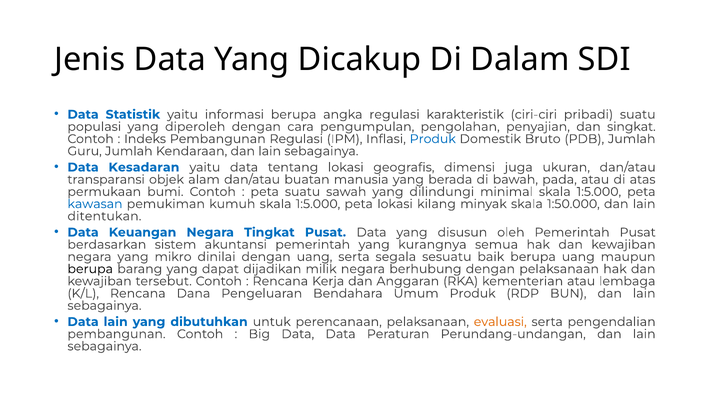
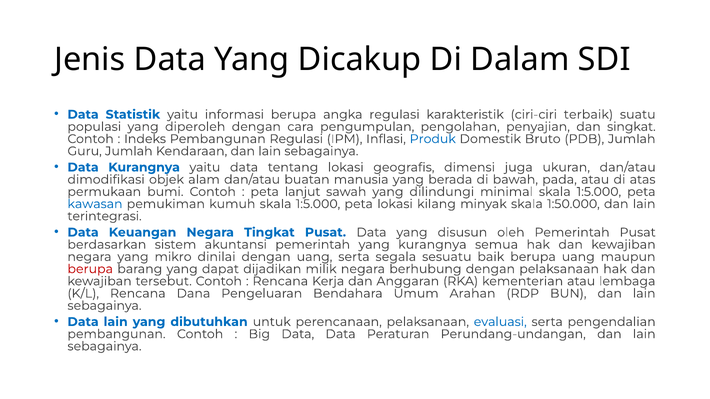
pribadi: pribadi -> terbaik
Data Kesadaran: Kesadaran -> Kurangnya
transparansi: transparansi -> dimodifikasi
peta suatu: suatu -> lanjut
ditentukan: ditentukan -> terintegrasi
berupa at (90, 269) colour: black -> red
Umum Produk: Produk -> Arahan
evaluasi colour: orange -> blue
